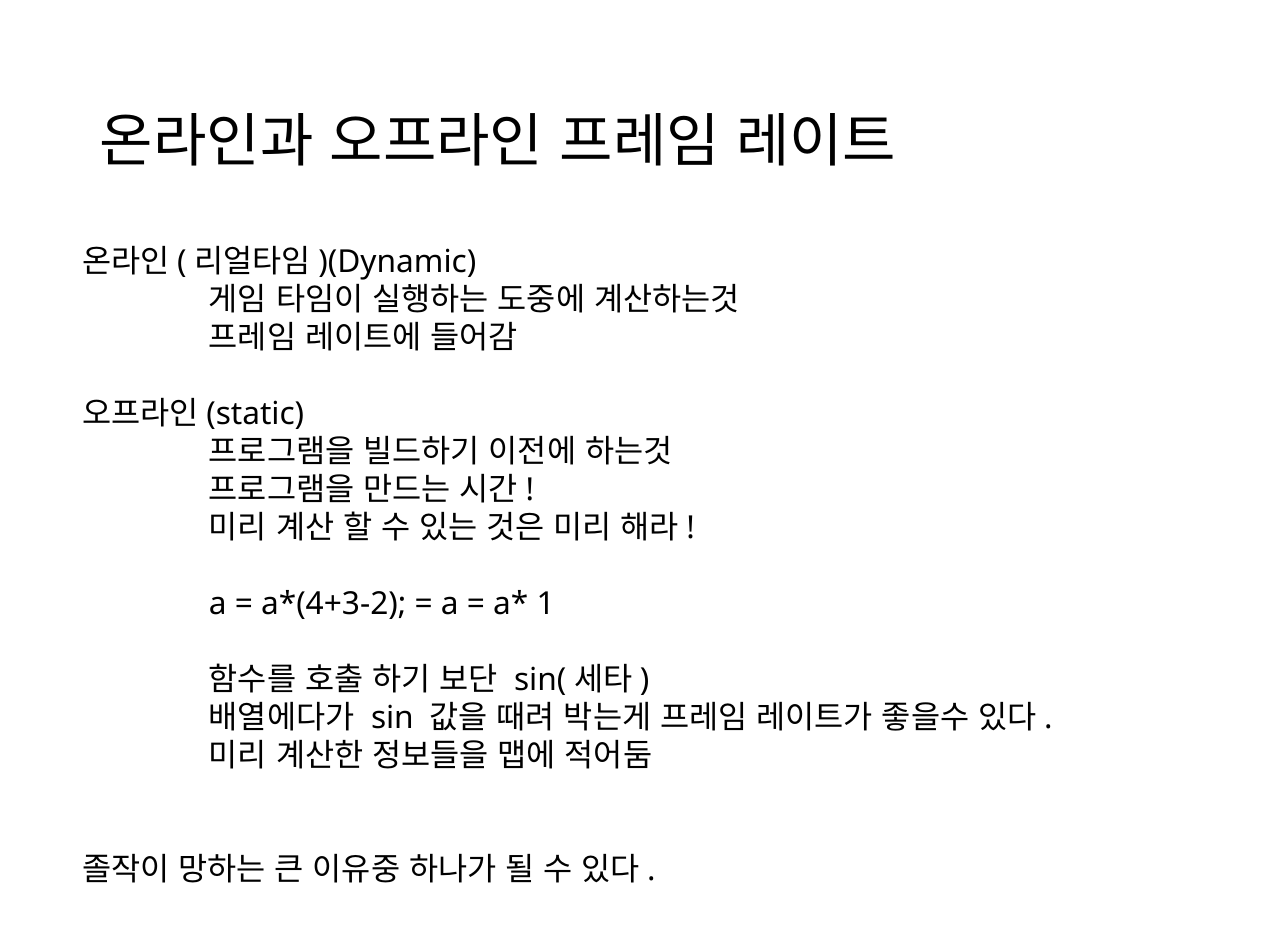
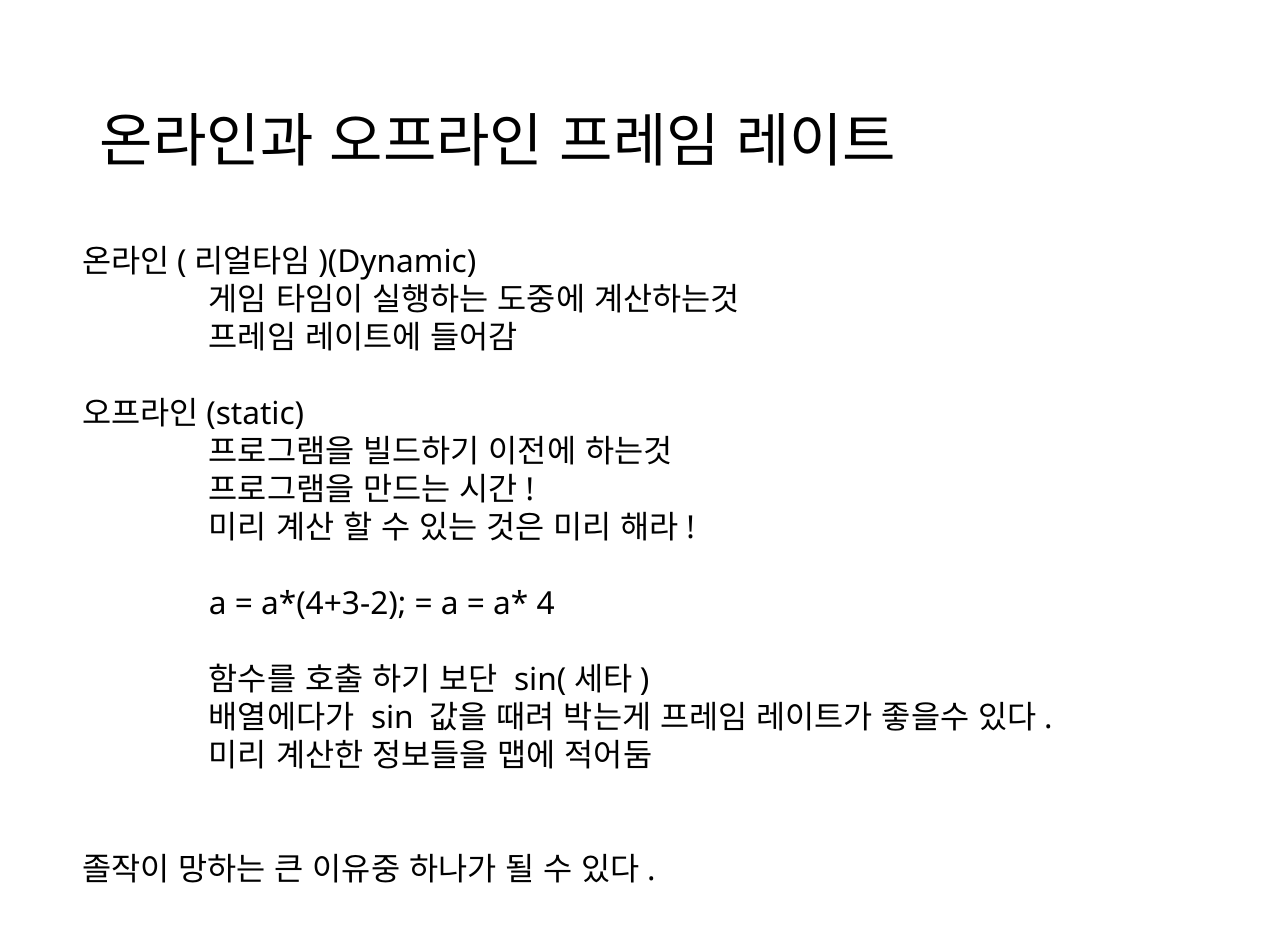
1: 1 -> 4
